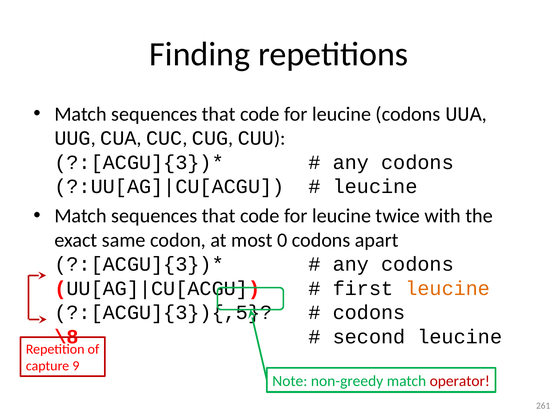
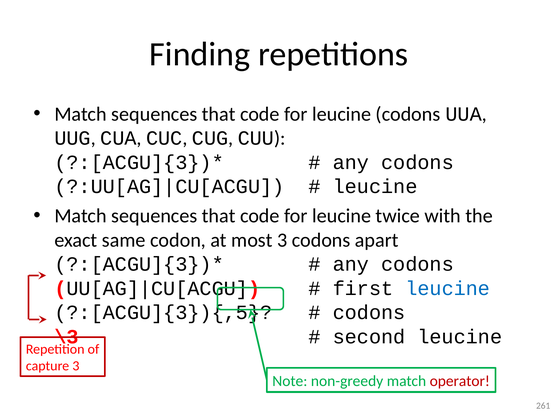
most 0: 0 -> 3
leucine at (448, 288) colour: orange -> blue
\8: \8 -> \3
capture 9: 9 -> 3
